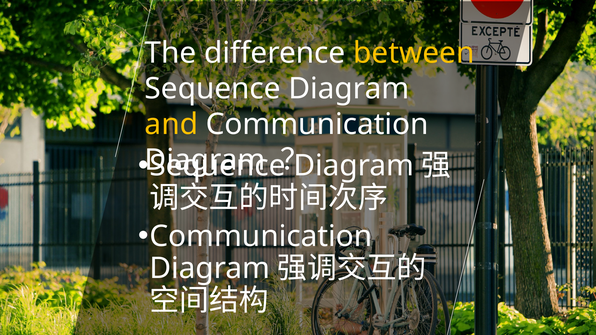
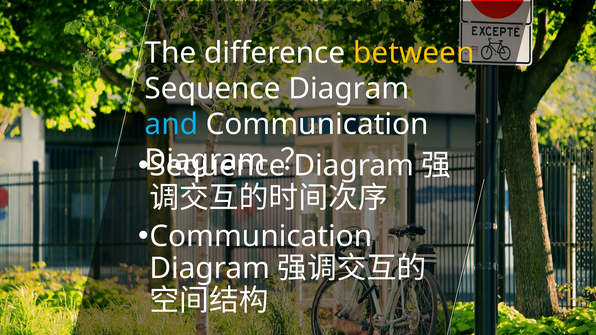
and colour: yellow -> light blue
